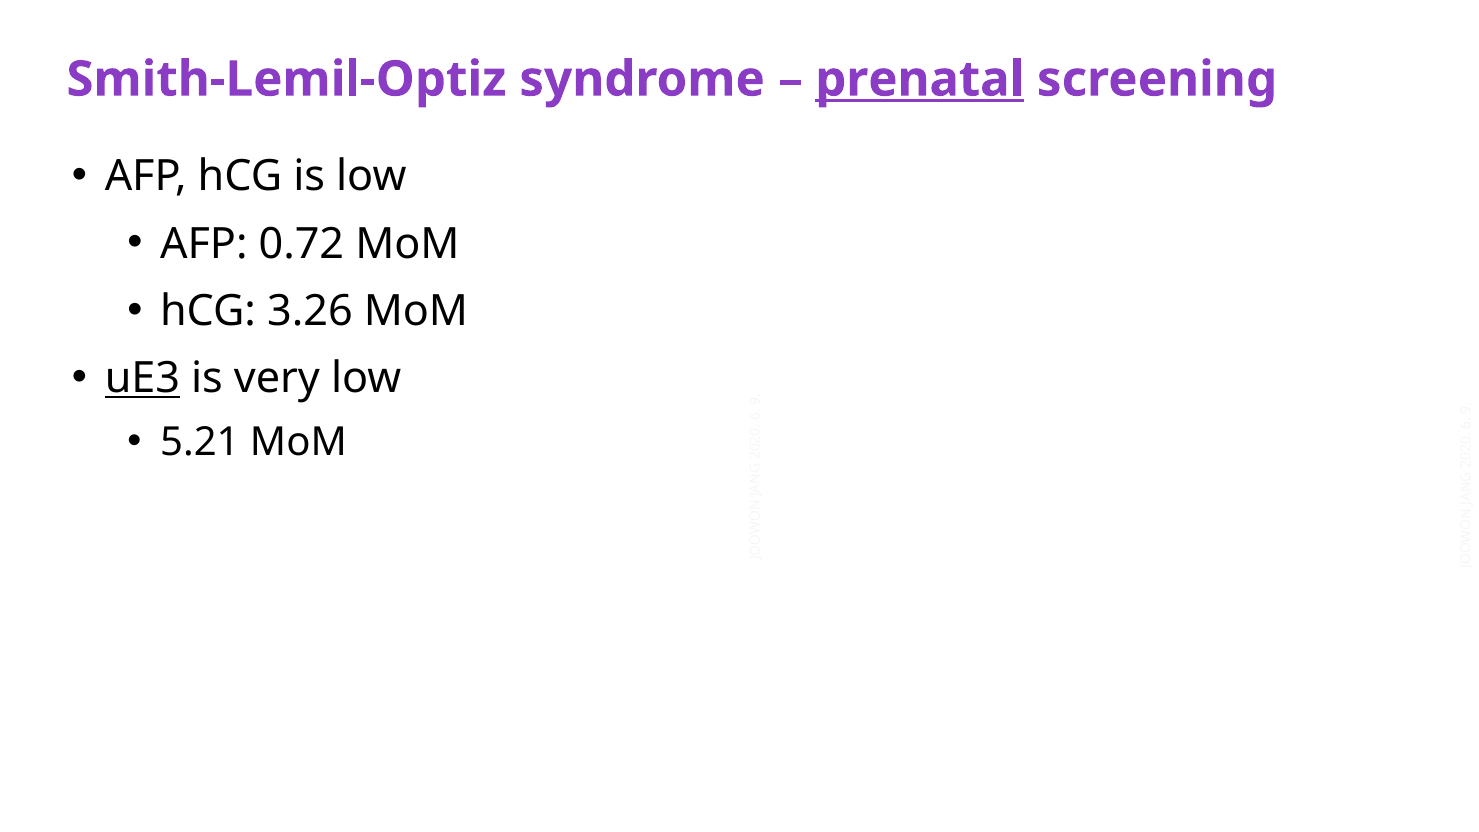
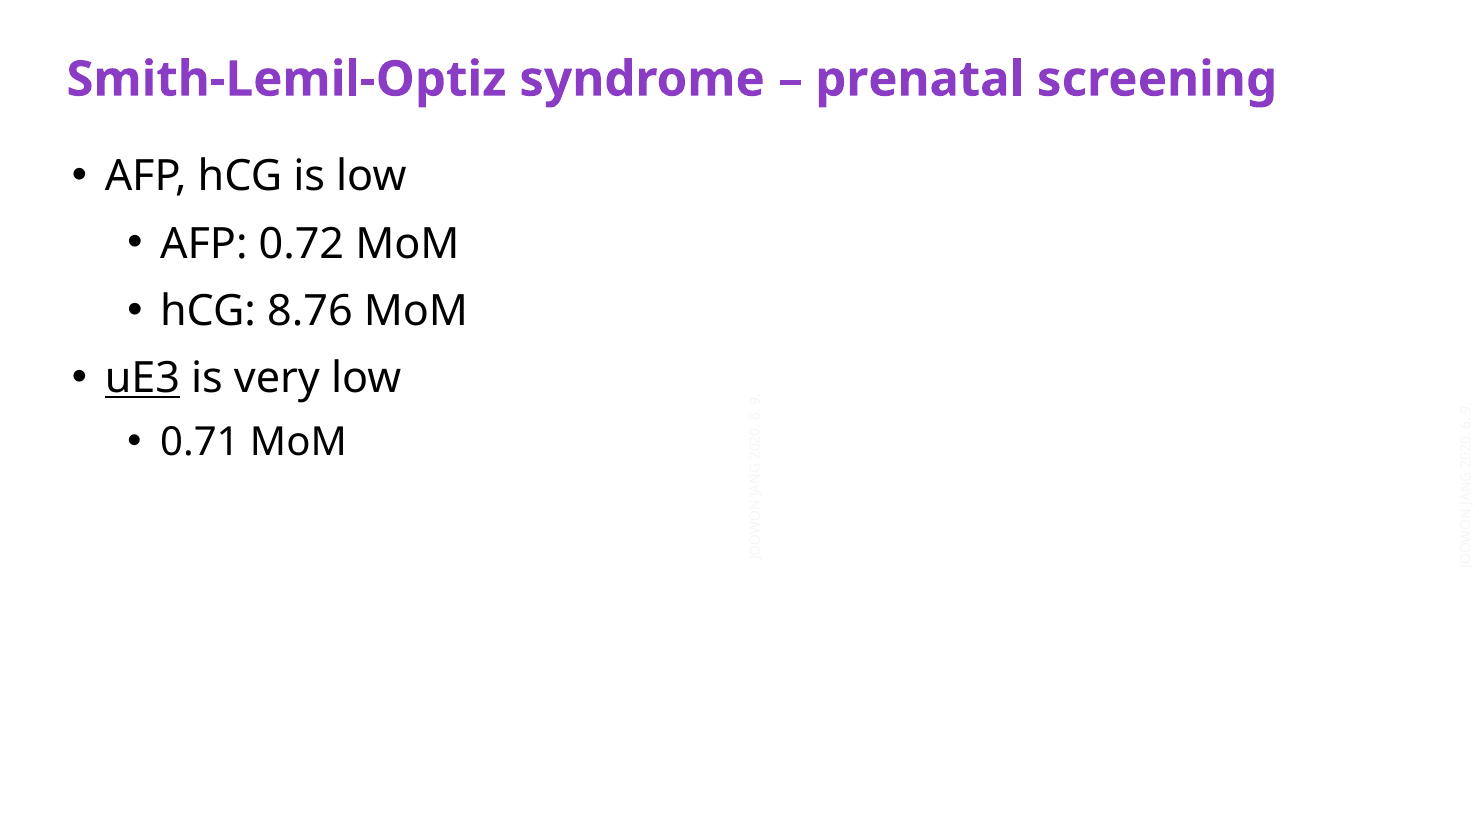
prenatal underline: present -> none
3.26: 3.26 -> 8.76
5.21: 5.21 -> 0.71
